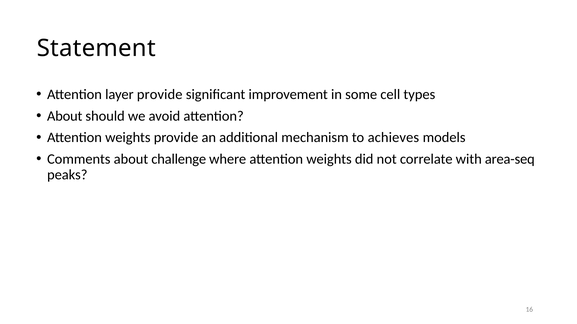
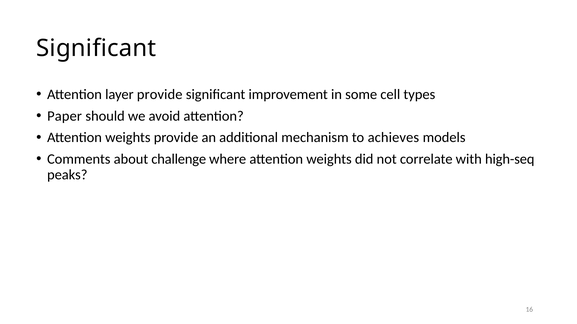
Statement at (96, 48): Statement -> Significant
About at (65, 116): About -> Paper
area-seq: area-seq -> high-seq
